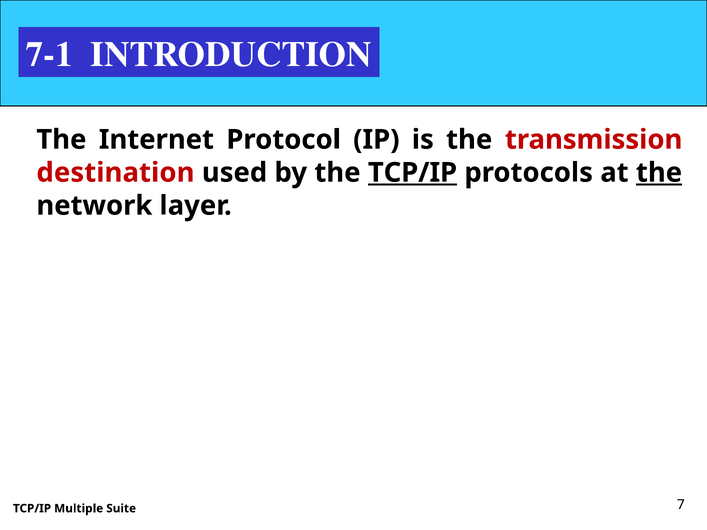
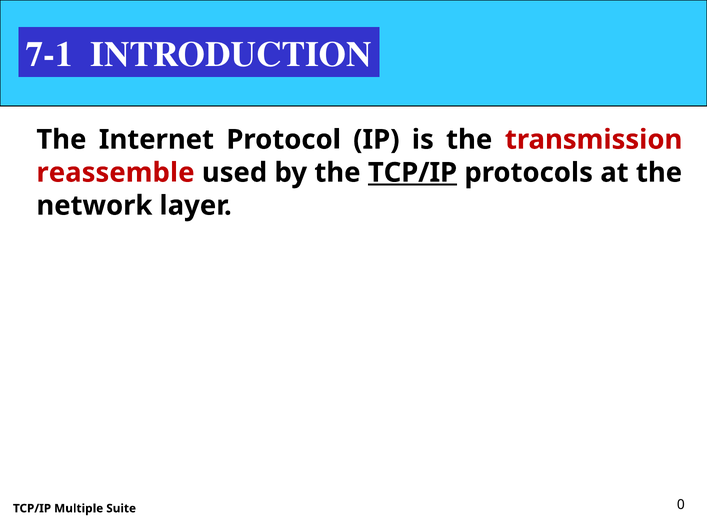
destination: destination -> reassemble
the at (659, 173) underline: present -> none
7: 7 -> 0
